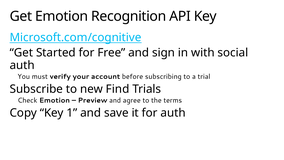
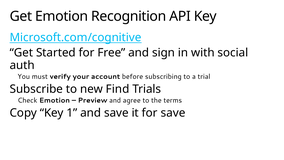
for auth: auth -> save
